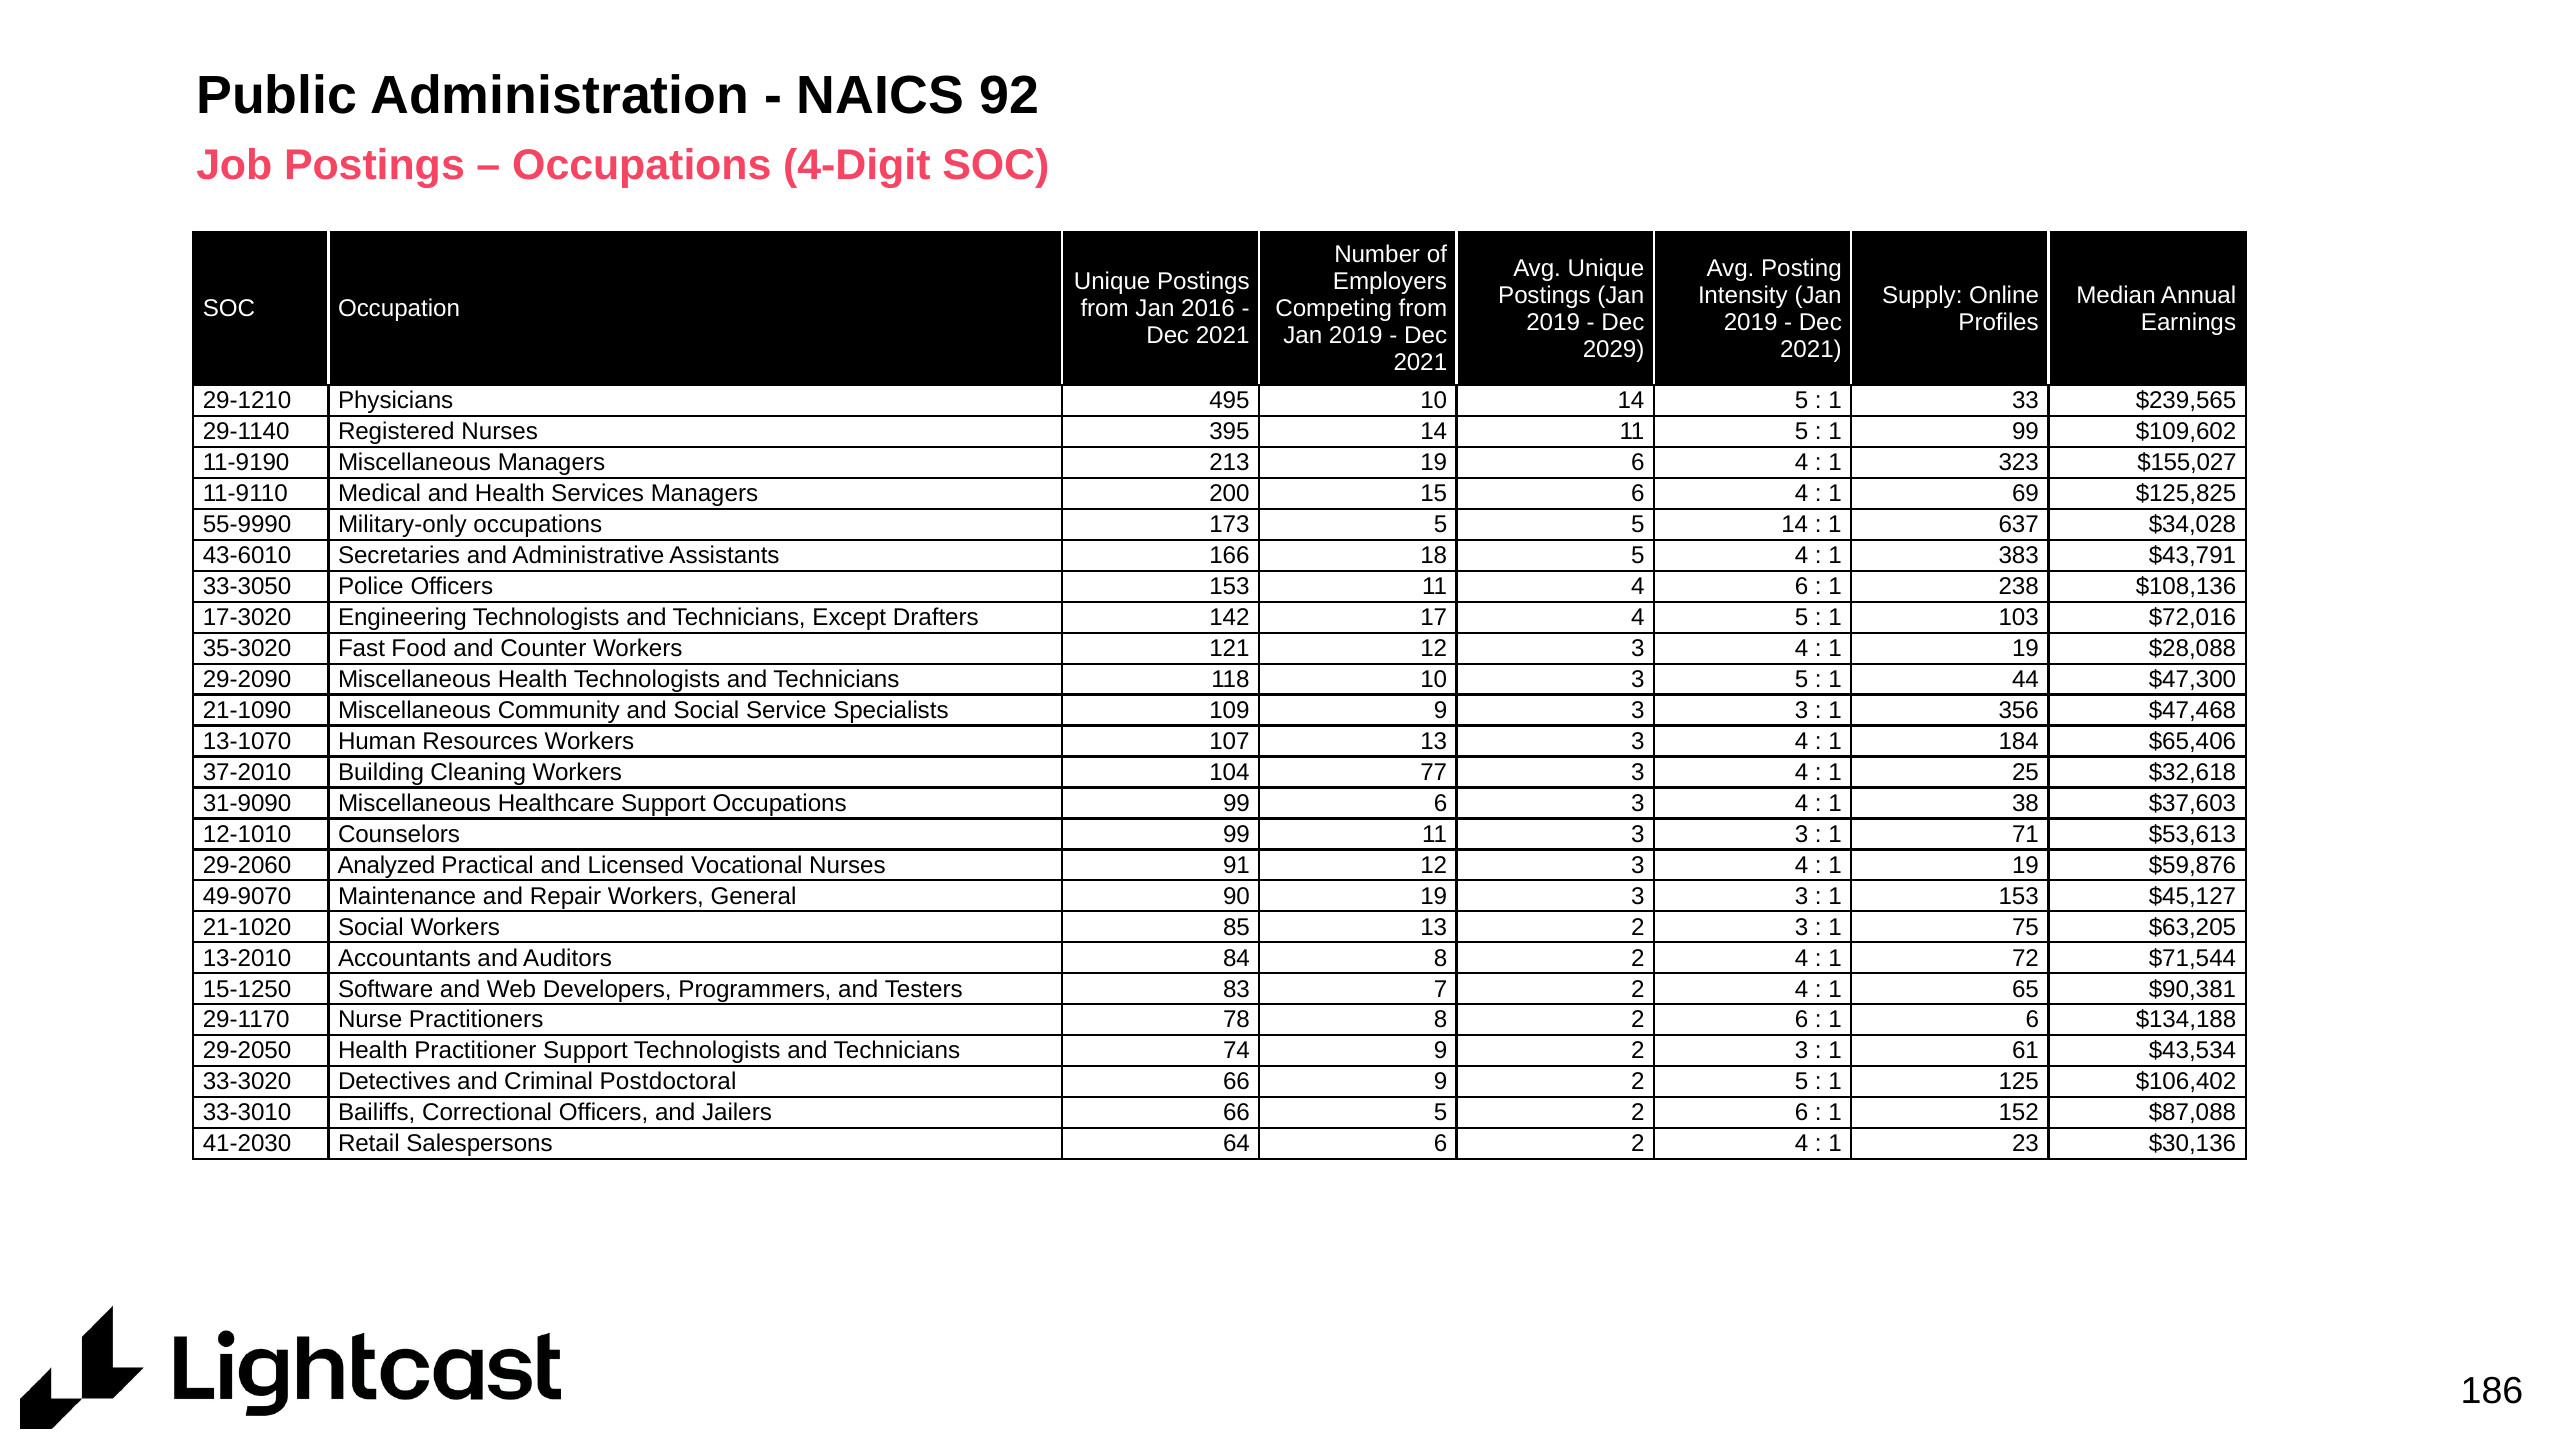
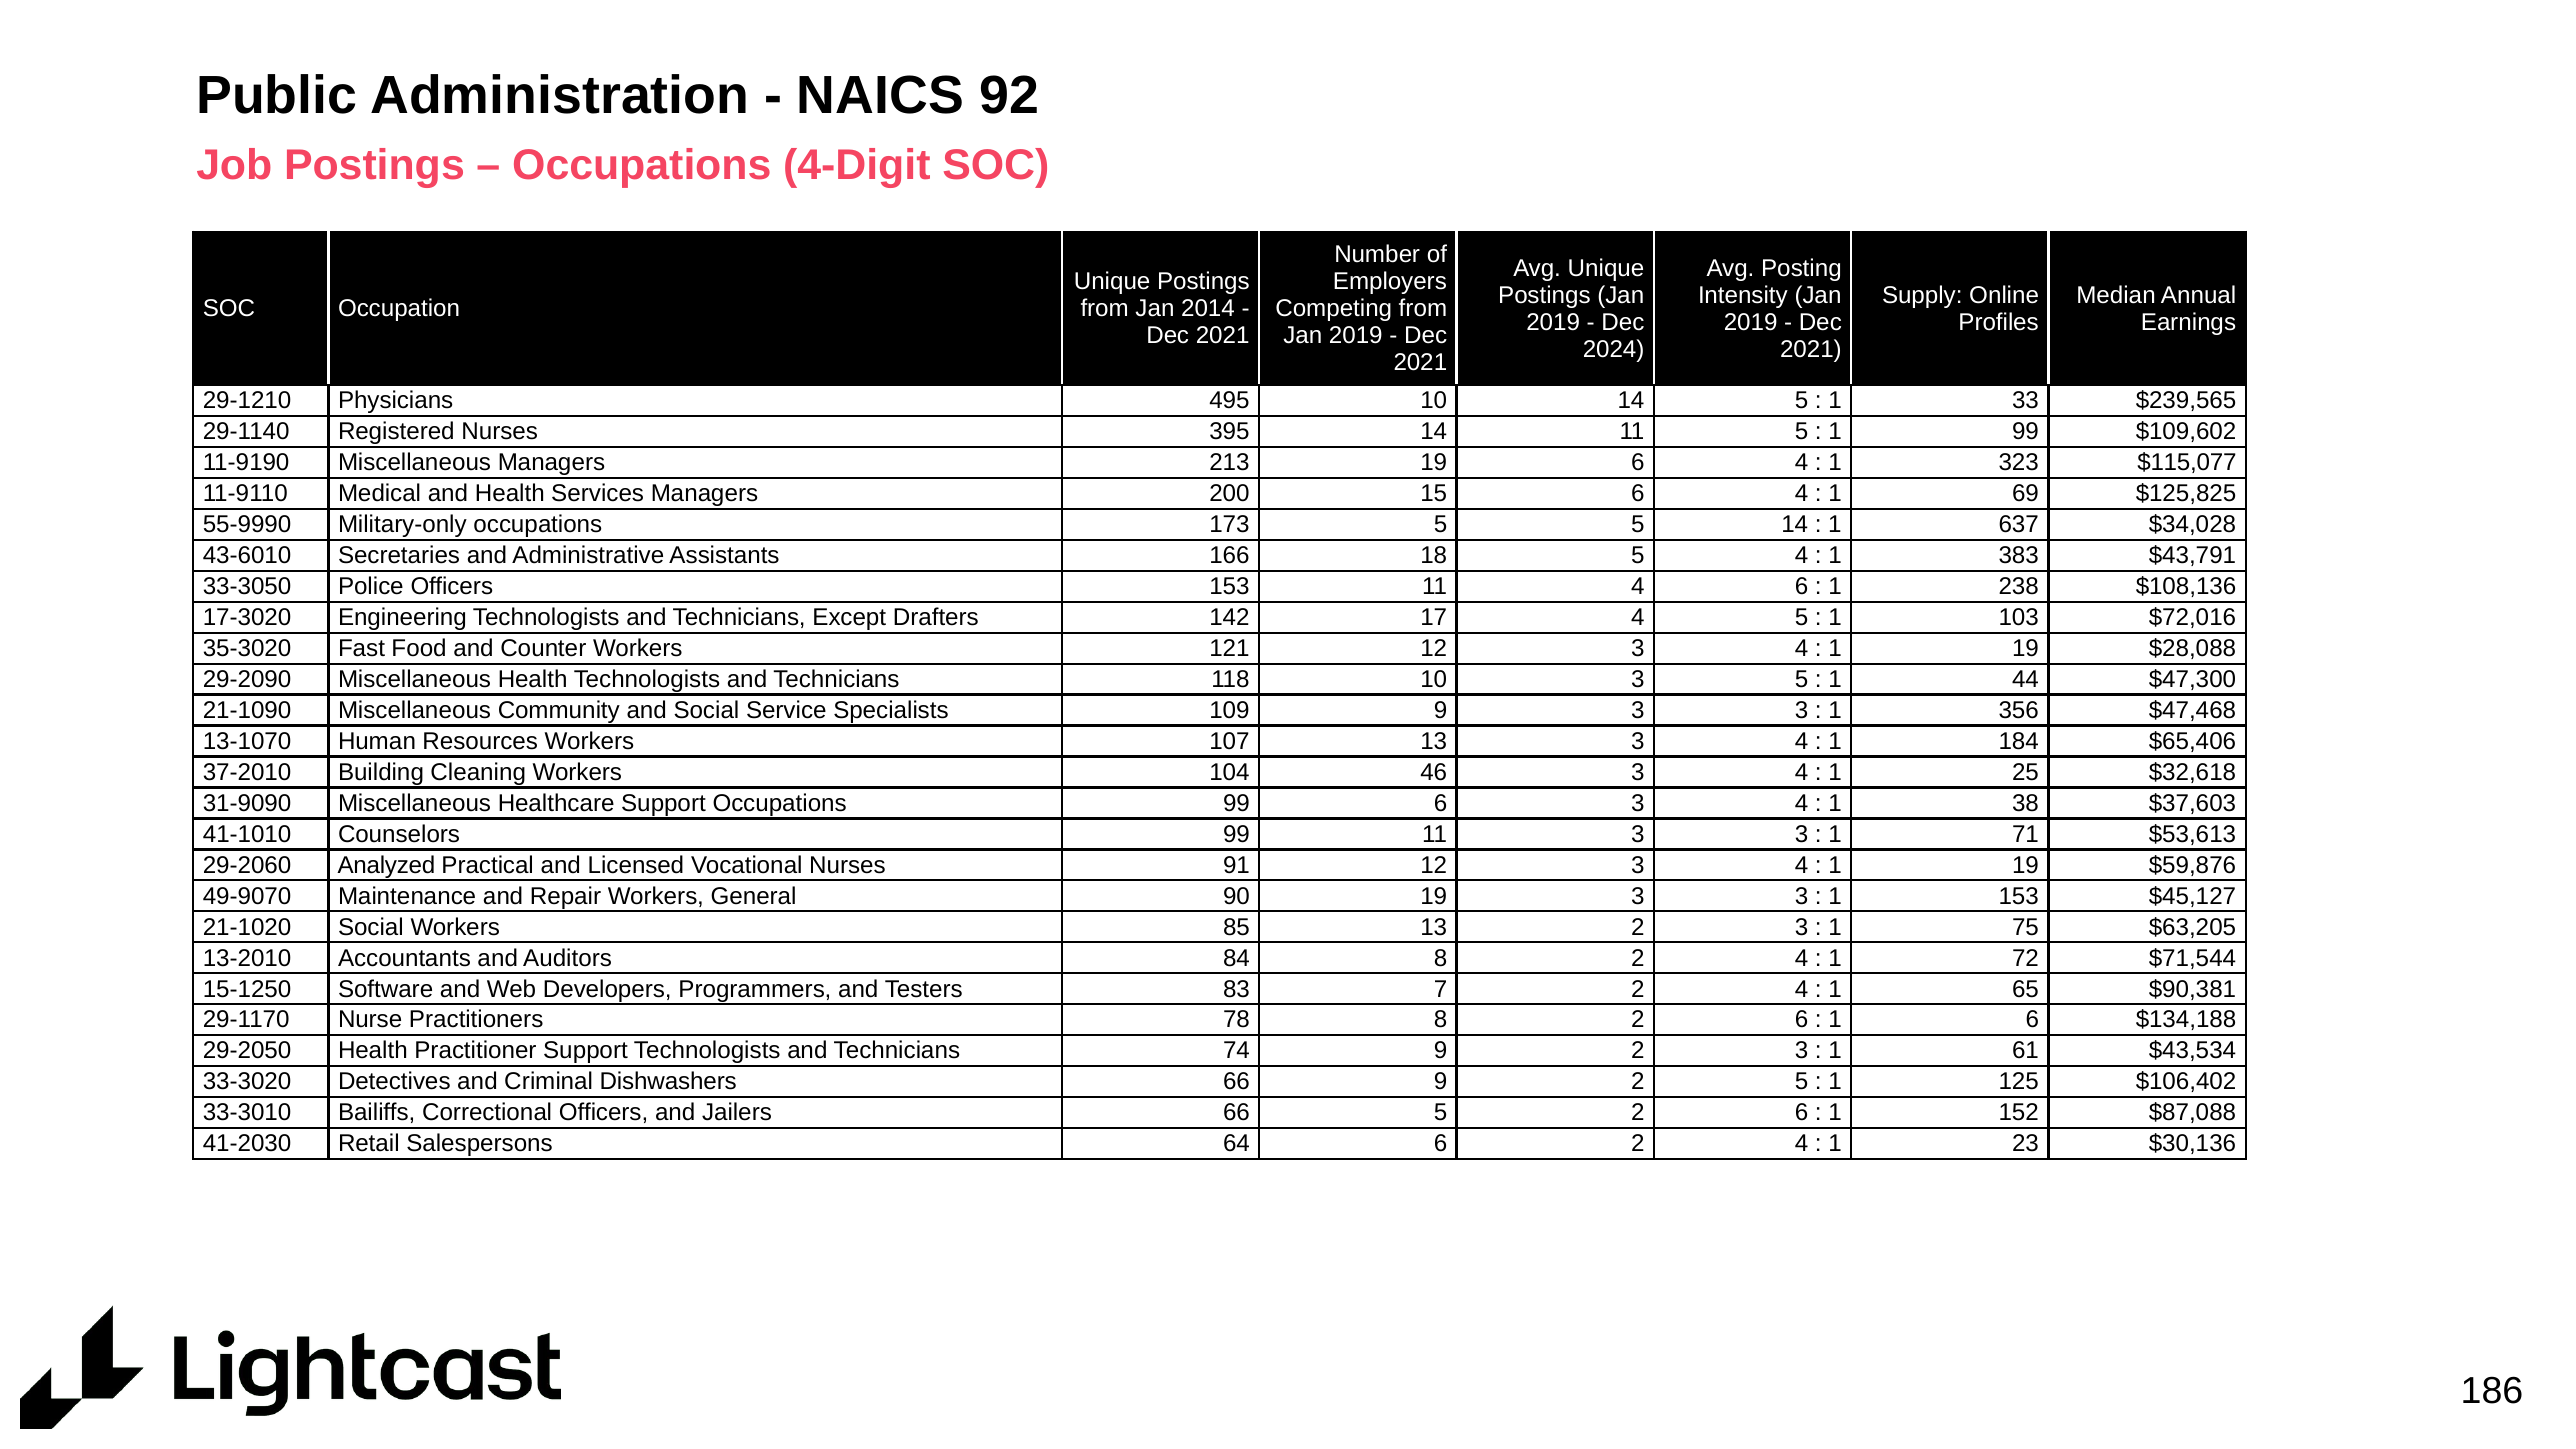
2016: 2016 -> 2014
2029: 2029 -> 2024
$155,027: $155,027 -> $115,077
77: 77 -> 46
12-1010: 12-1010 -> 41-1010
Postdoctoral: Postdoctoral -> Dishwashers
